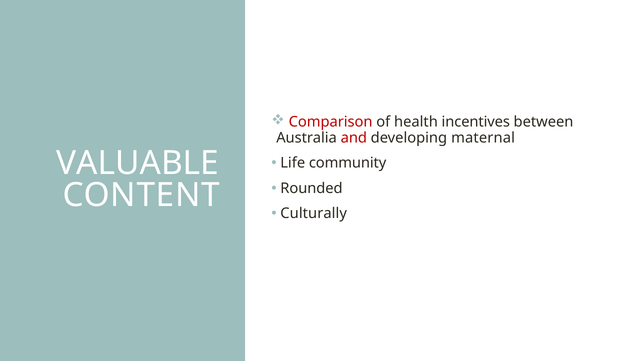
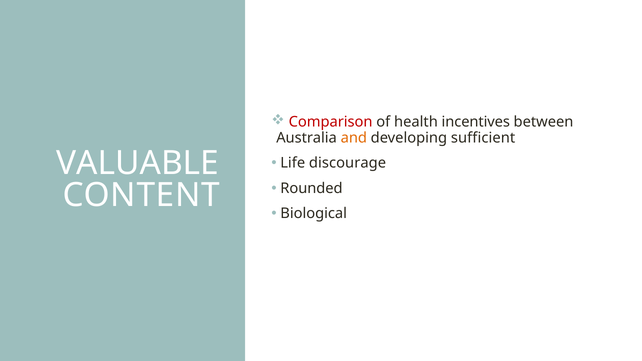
and colour: red -> orange
maternal: maternal -> sufficient
community: community -> discourage
Culturally: Culturally -> Biological
